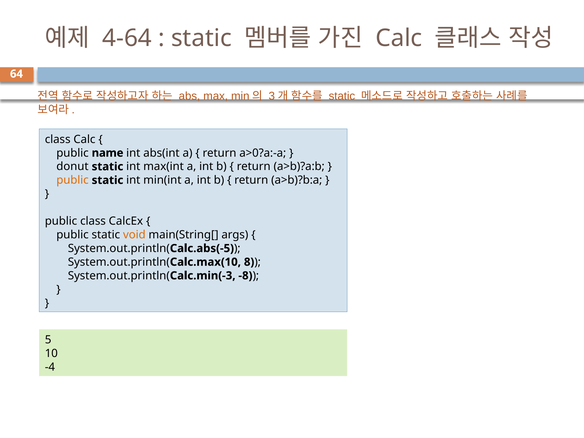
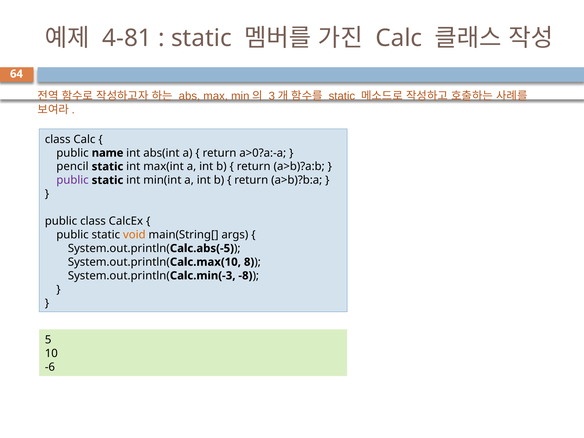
4-64: 4-64 -> 4-81
donut: donut -> pencil
public at (72, 180) colour: orange -> purple
-4: -4 -> -6
